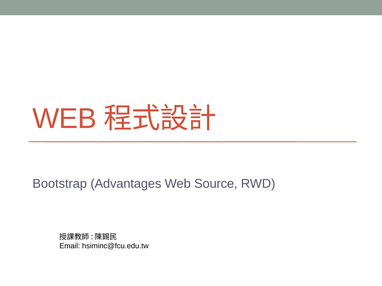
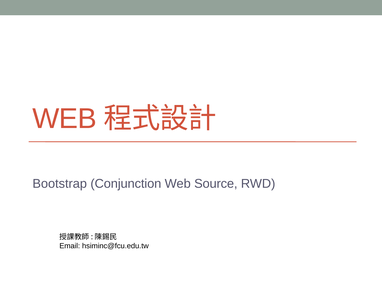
Advantages: Advantages -> Conjunction
